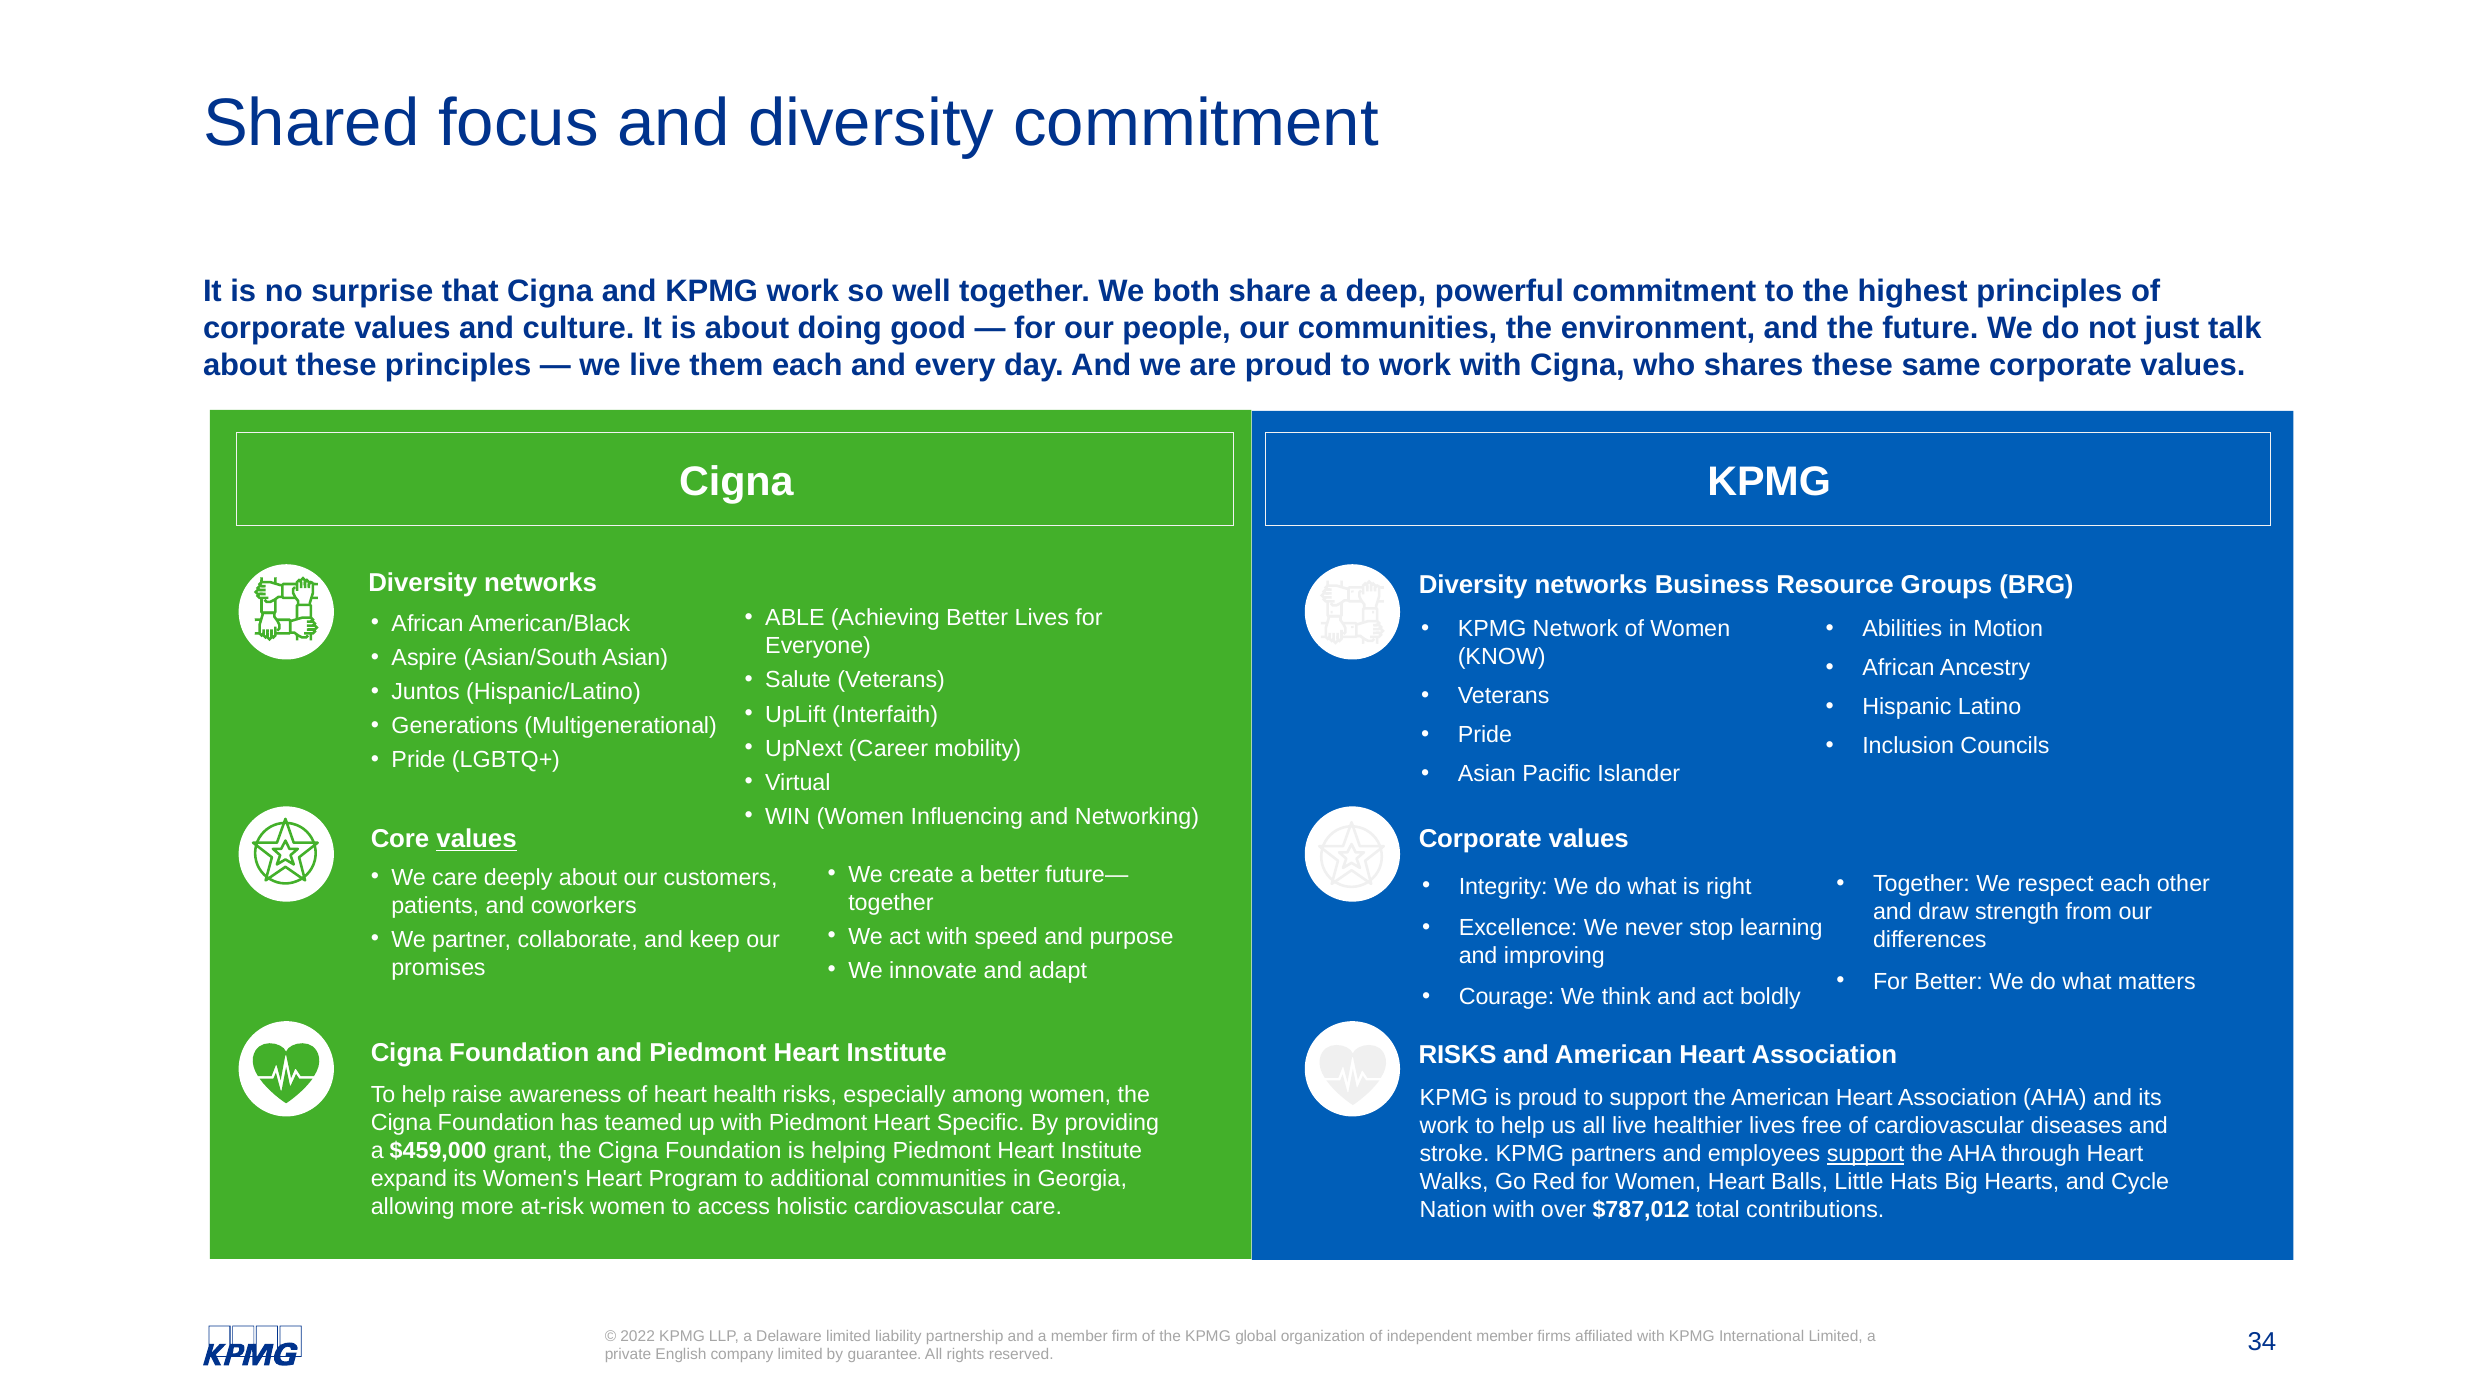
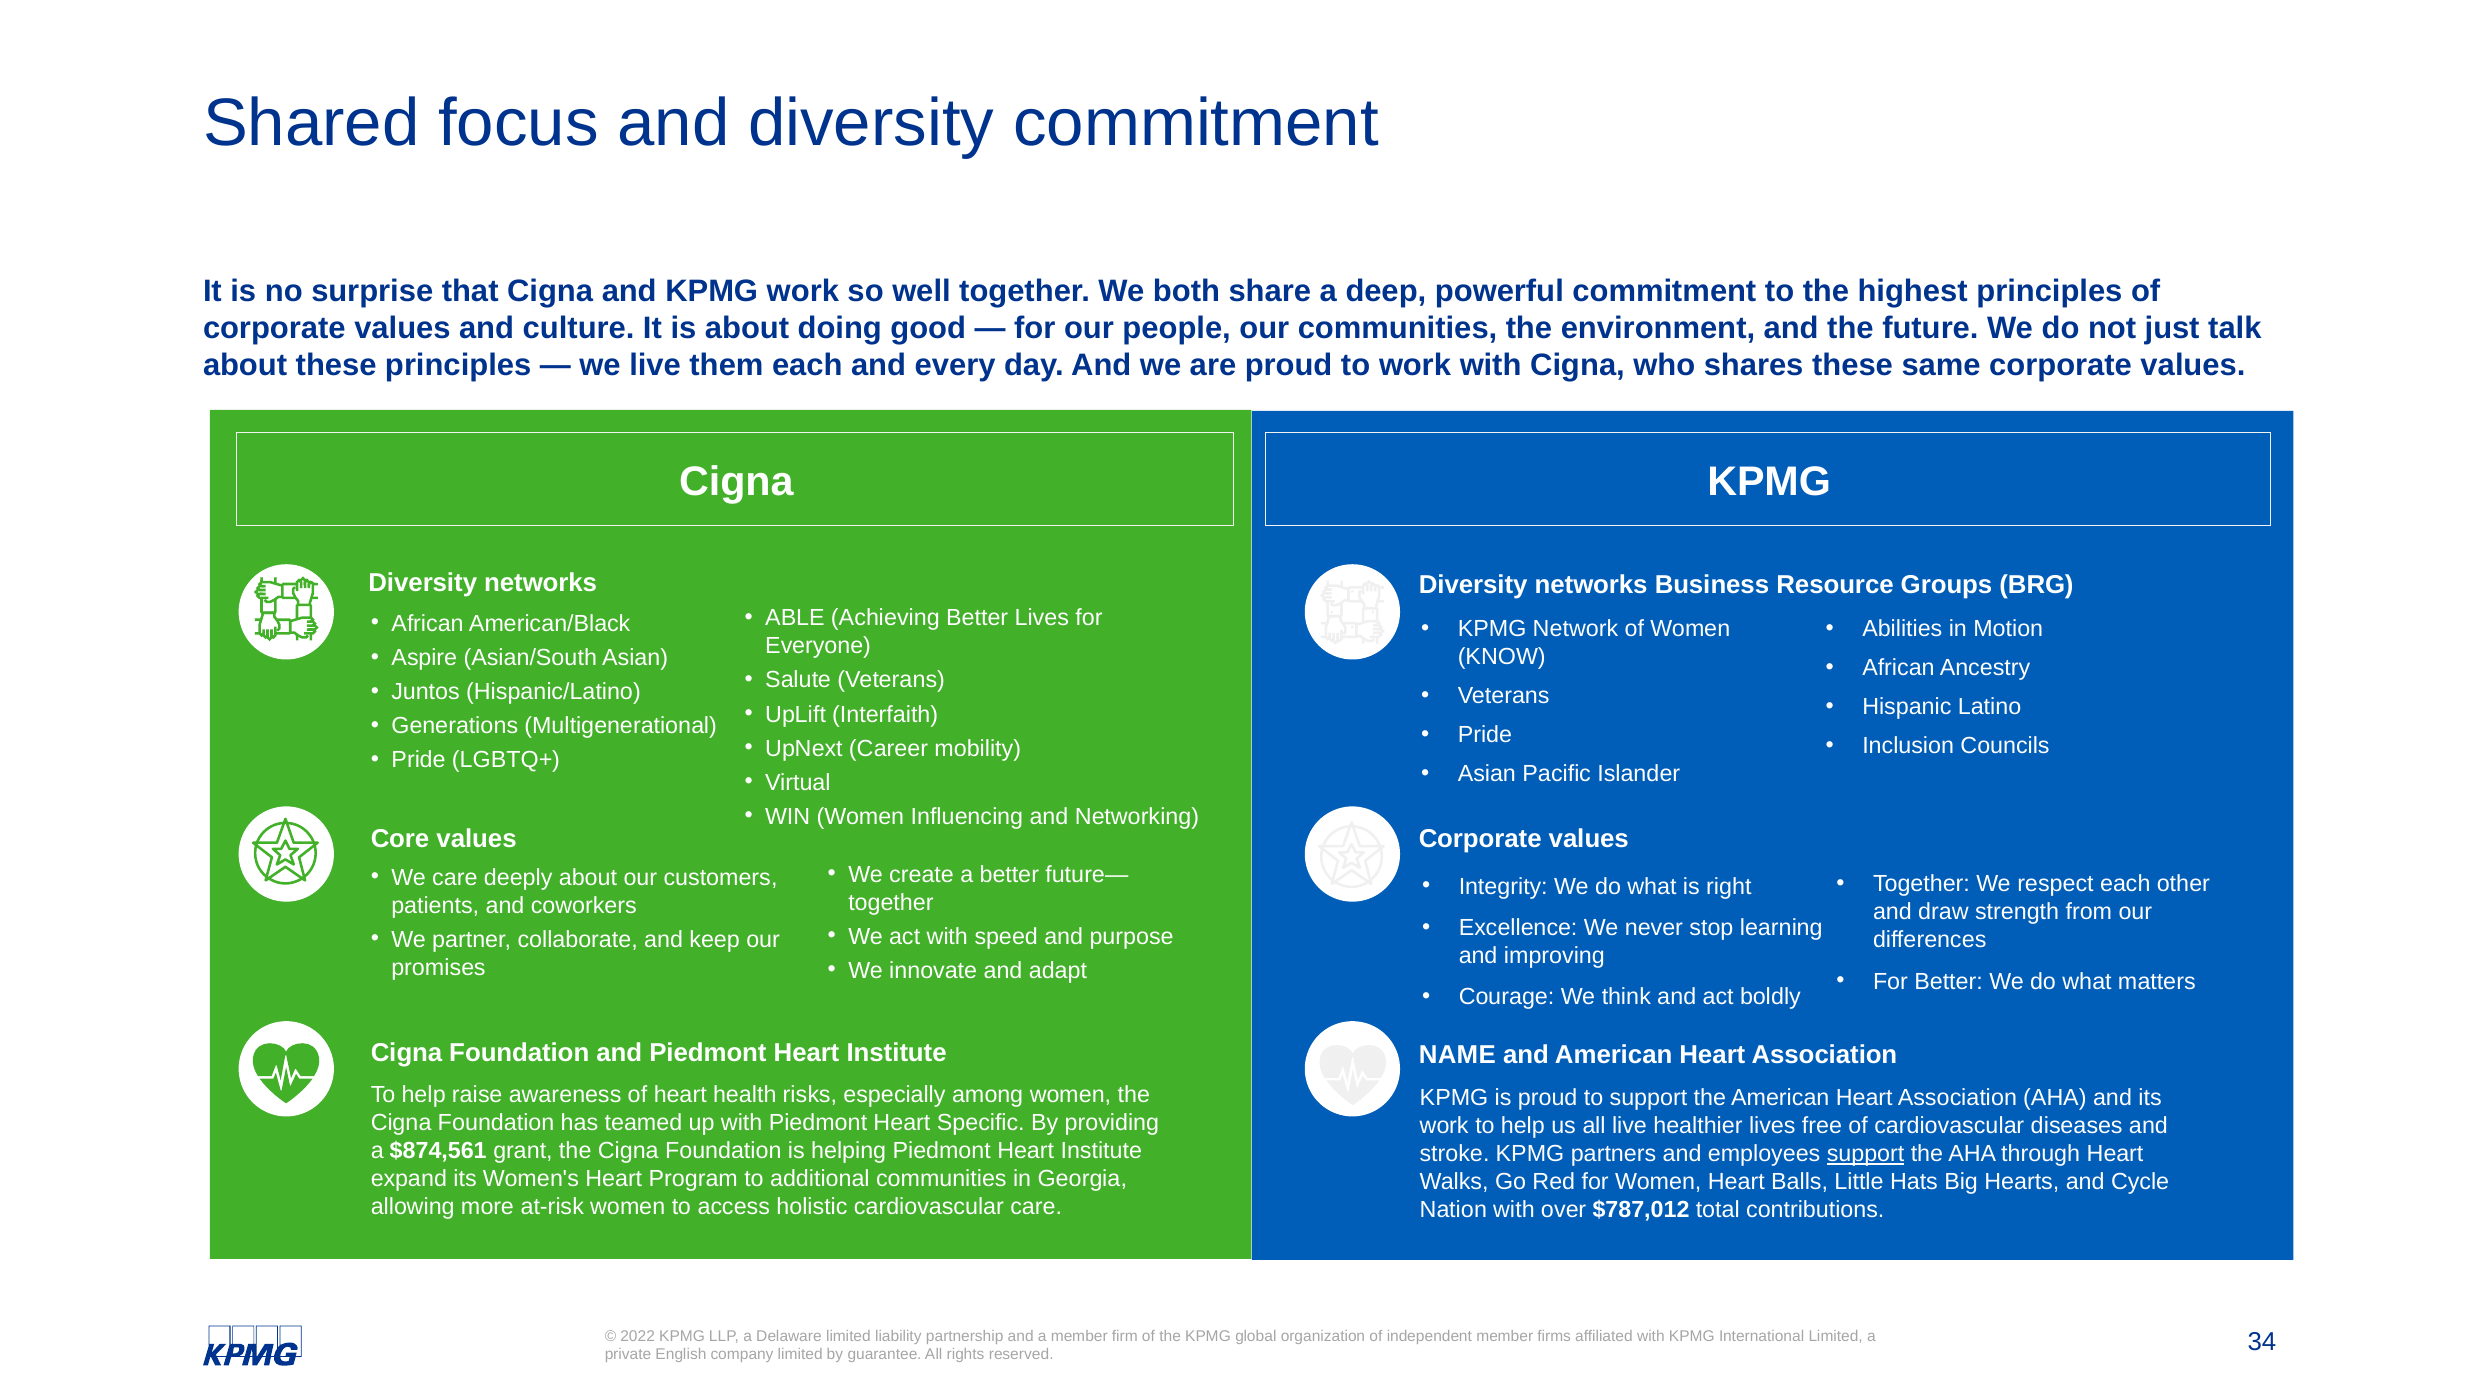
values at (477, 839) underline: present -> none
RISKS at (1458, 1055): RISKS -> NAME
$459,000: $459,000 -> $874,561
